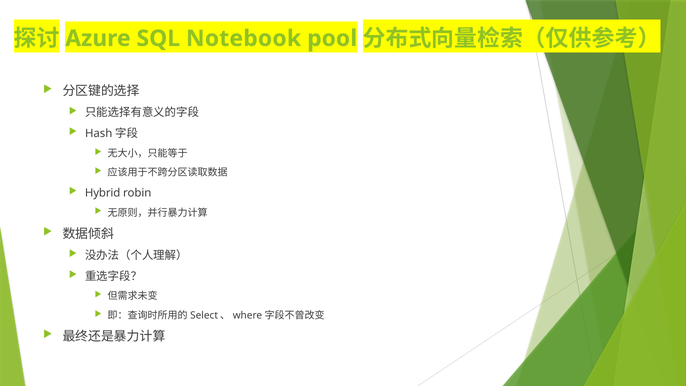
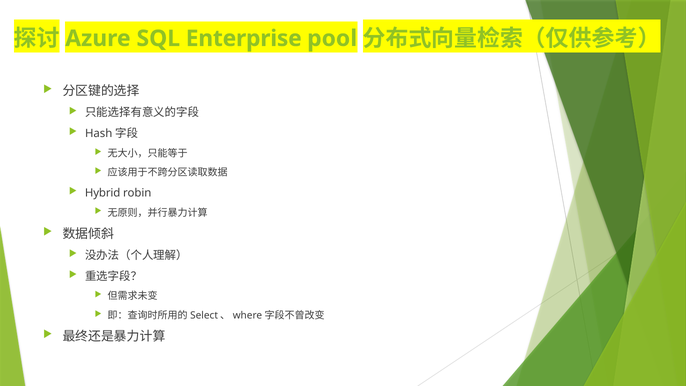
Notebook: Notebook -> Enterprise
